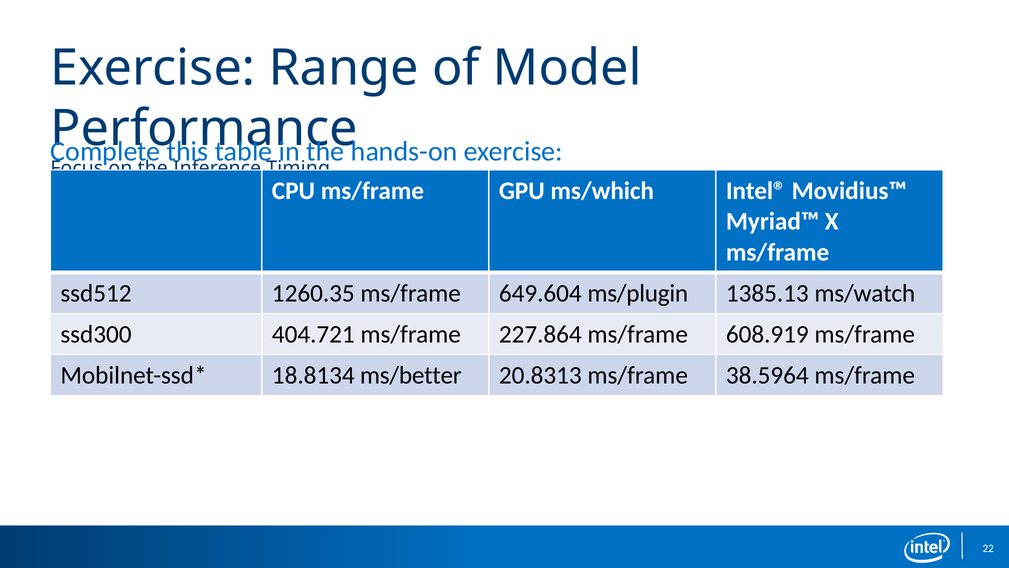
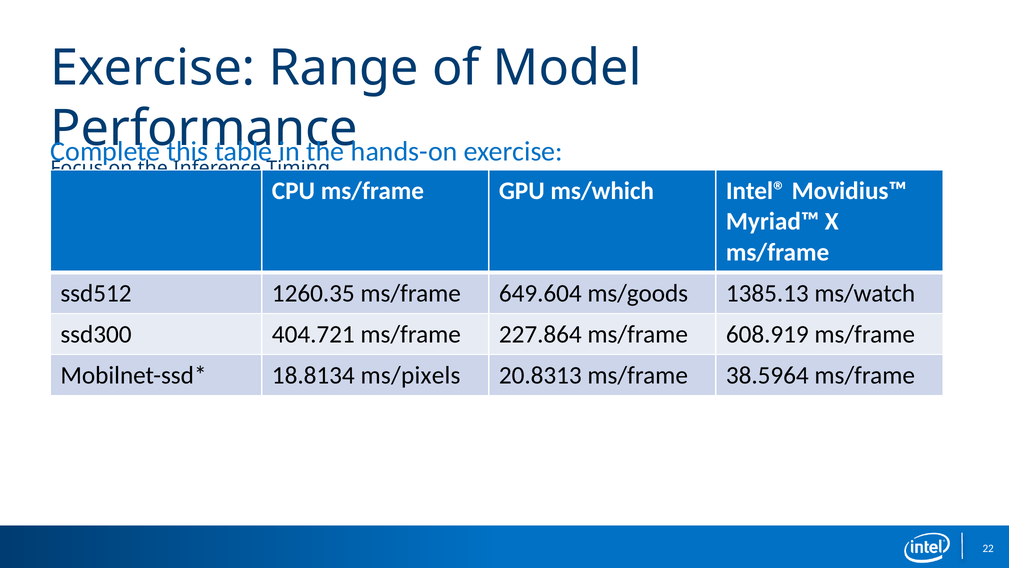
ms/plugin: ms/plugin -> ms/goods
ms/better: ms/better -> ms/pixels
